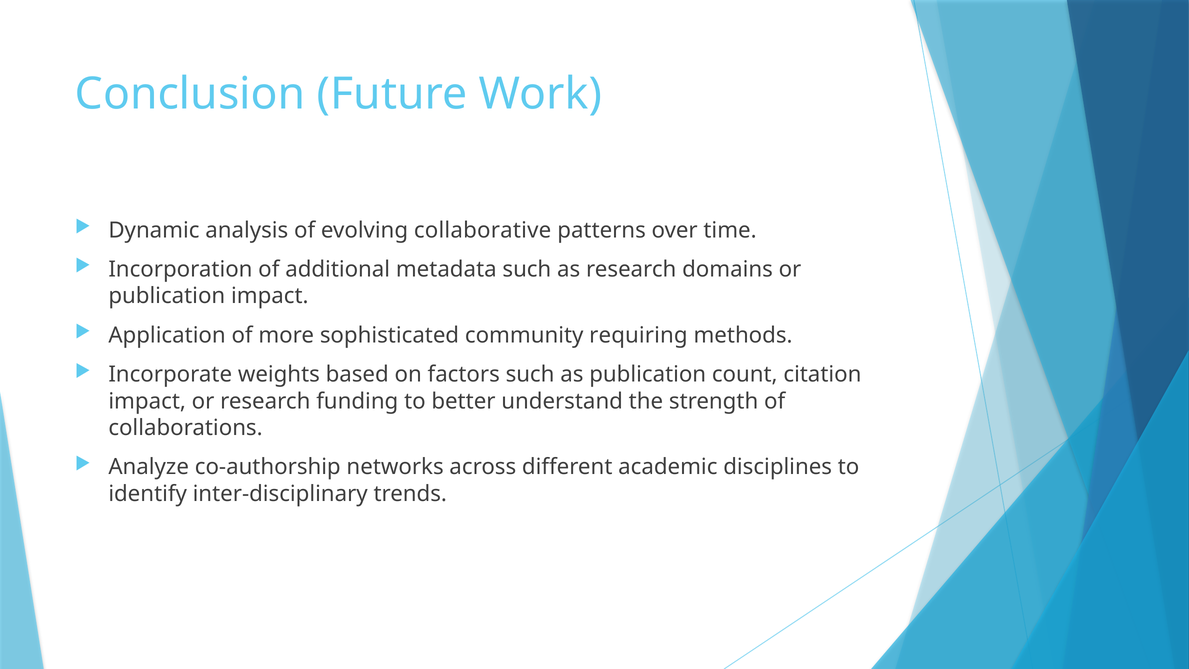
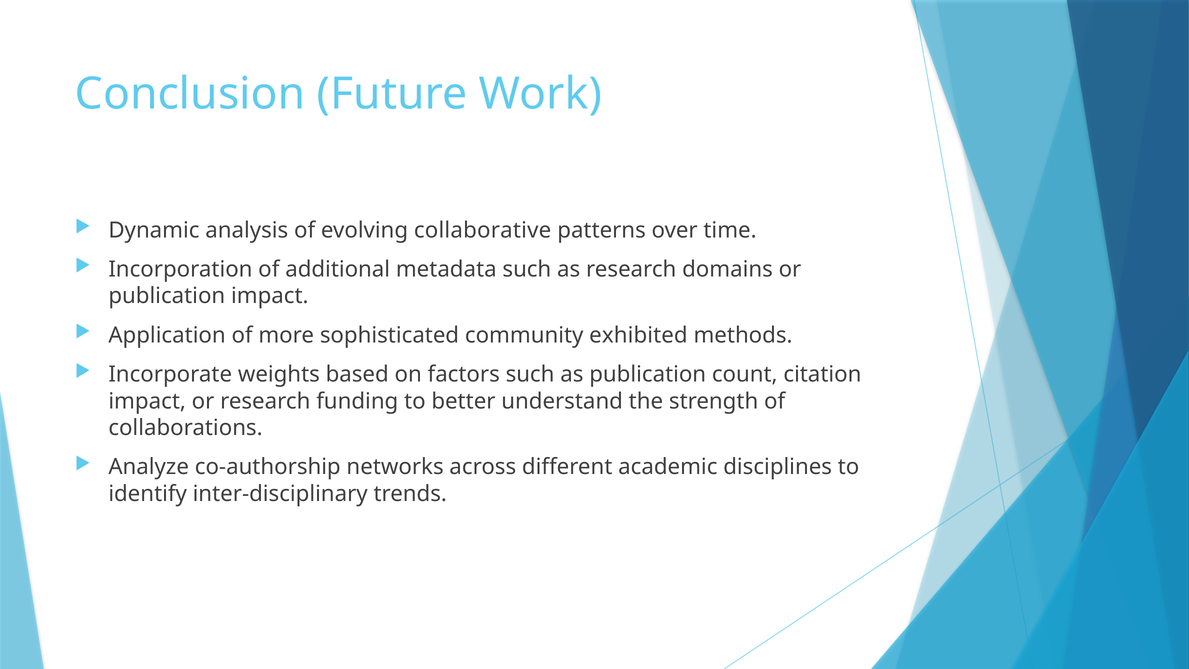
requiring: requiring -> exhibited
